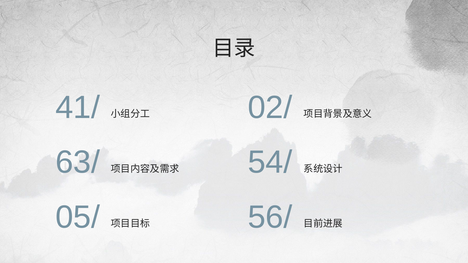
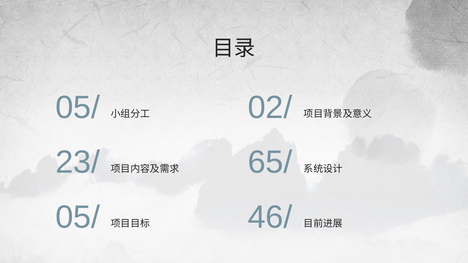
41/ at (78, 108): 41/ -> 05/
63/: 63/ -> 23/
54/: 54/ -> 65/
56/: 56/ -> 46/
